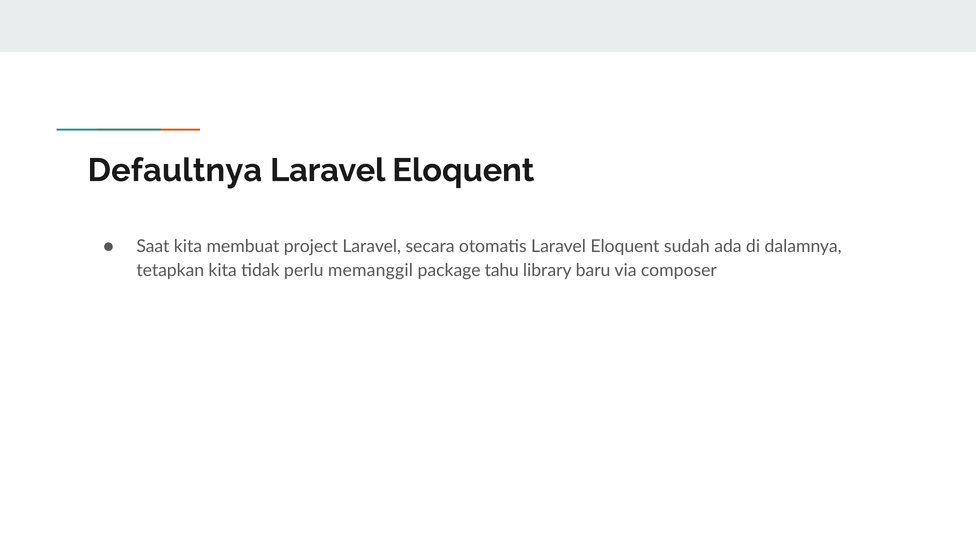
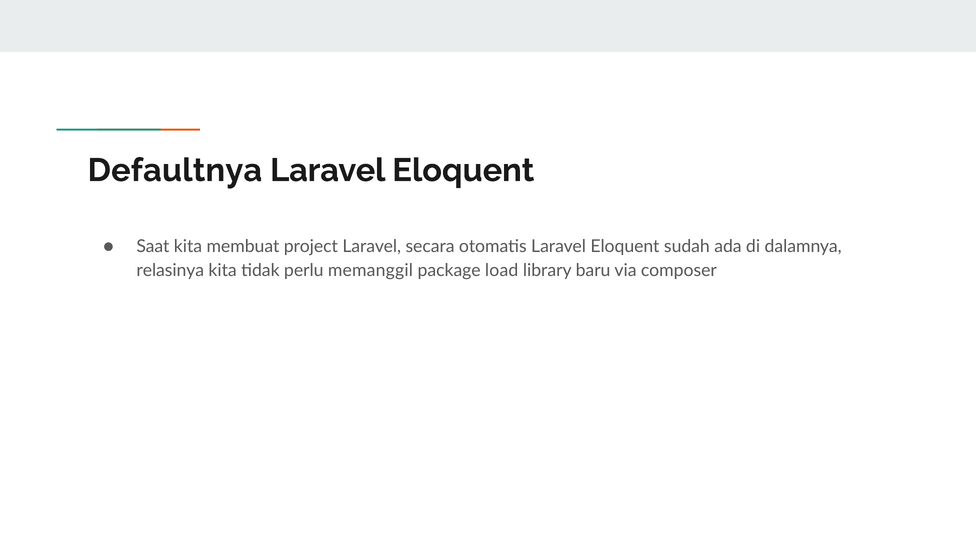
tetapkan: tetapkan -> relasinya
tahu: tahu -> load
